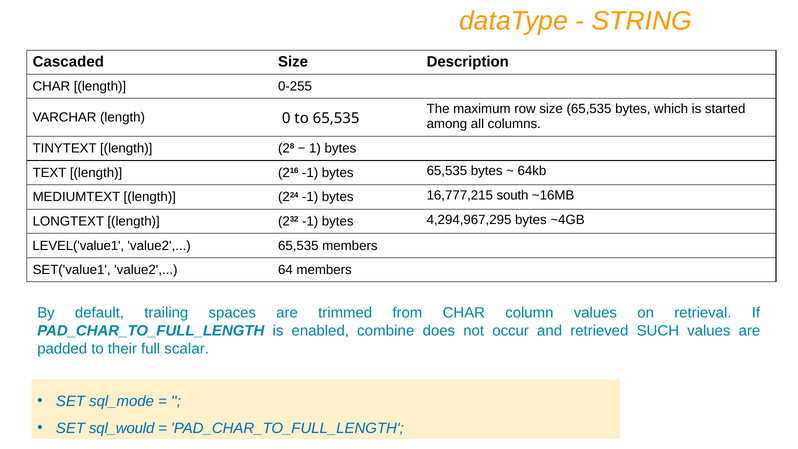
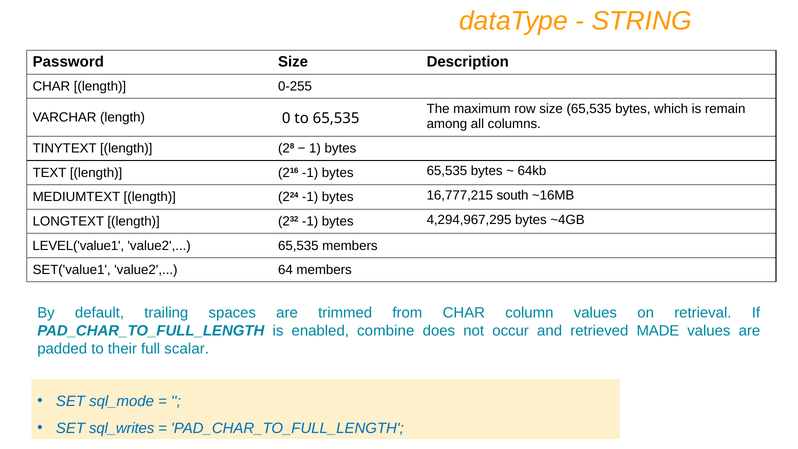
Cascaded: Cascaded -> Password
started: started -> remain
SUCH: SUCH -> MADE
sql_would: sql_would -> sql_writes
